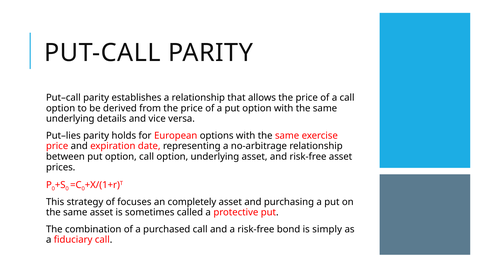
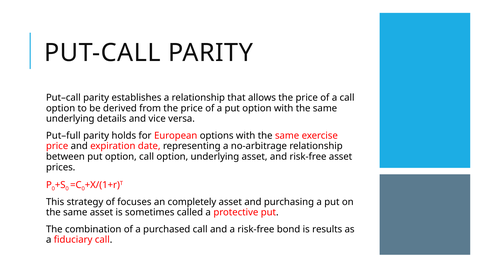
Put–lies: Put–lies -> Put–full
simply: simply -> results
